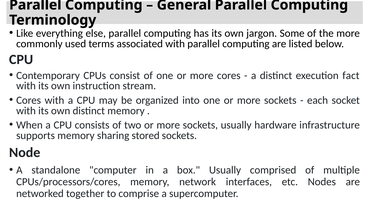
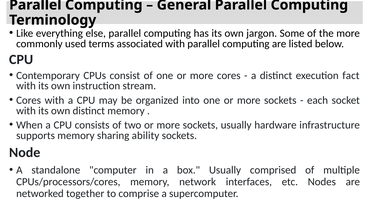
stored: stored -> ability
